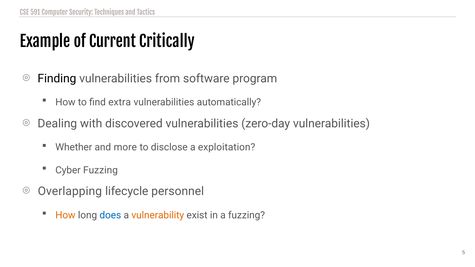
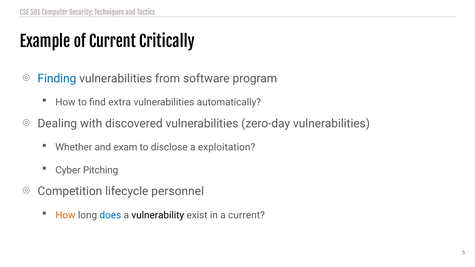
Finding colour: black -> blue
more: more -> exam
Cyber Fuzzing: Fuzzing -> Pitching
Overlapping: Overlapping -> Competition
vulnerability colour: orange -> black
a fuzzing: fuzzing -> current
